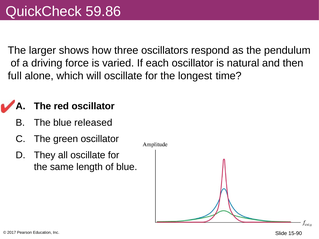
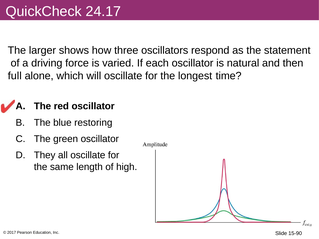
59.86: 59.86 -> 24.17
pendulum: pendulum -> statement
released: released -> restoring
of blue: blue -> high
